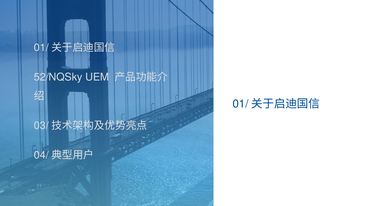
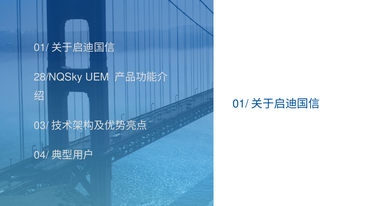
52/NQSky: 52/NQSky -> 28/NQSky
